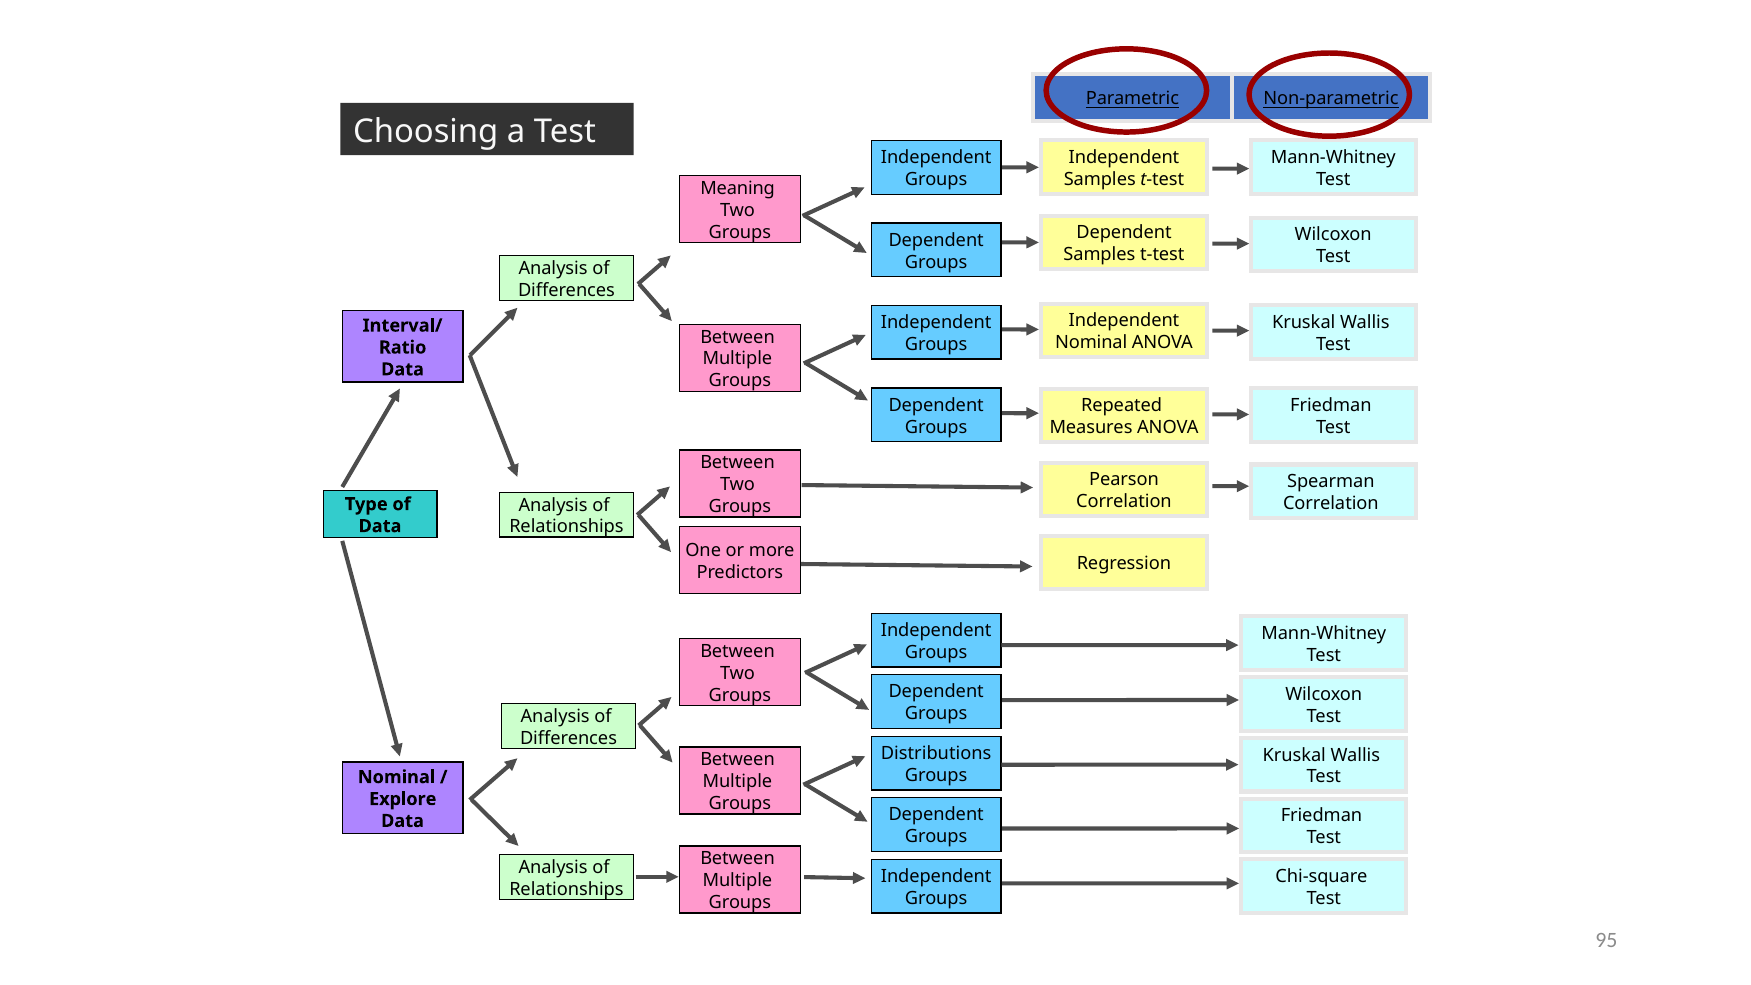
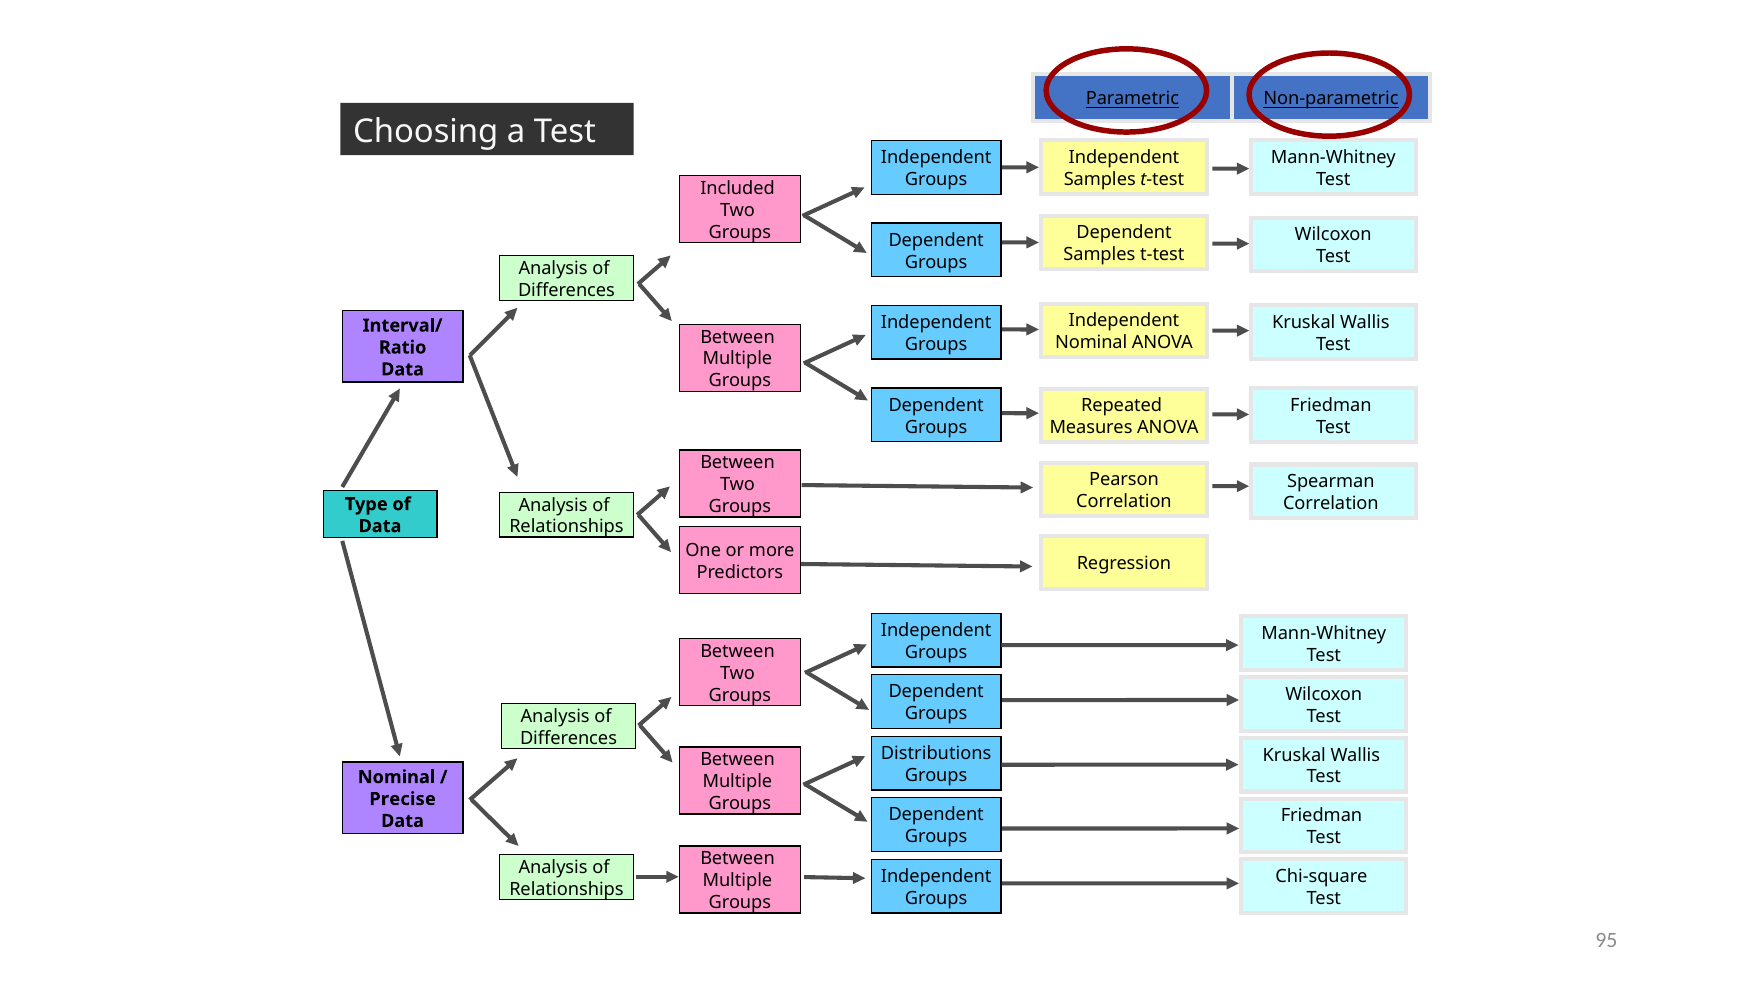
Meaning: Meaning -> Included
Explore: Explore -> Precise
